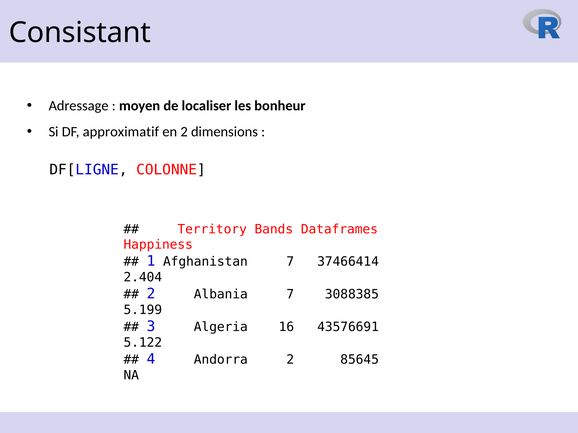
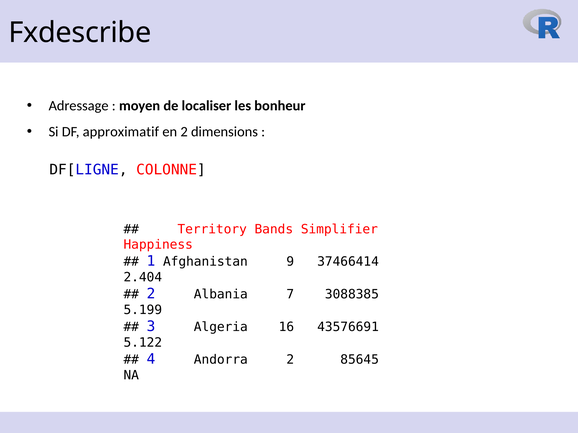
Consistant: Consistant -> Fxdescribe
Dataframes: Dataframes -> Simplifier
Afghanistan 7: 7 -> 9
